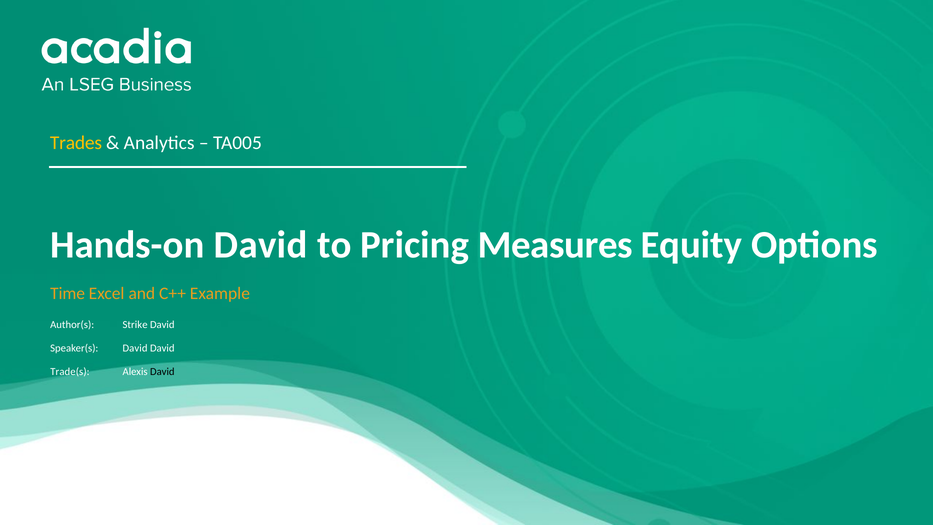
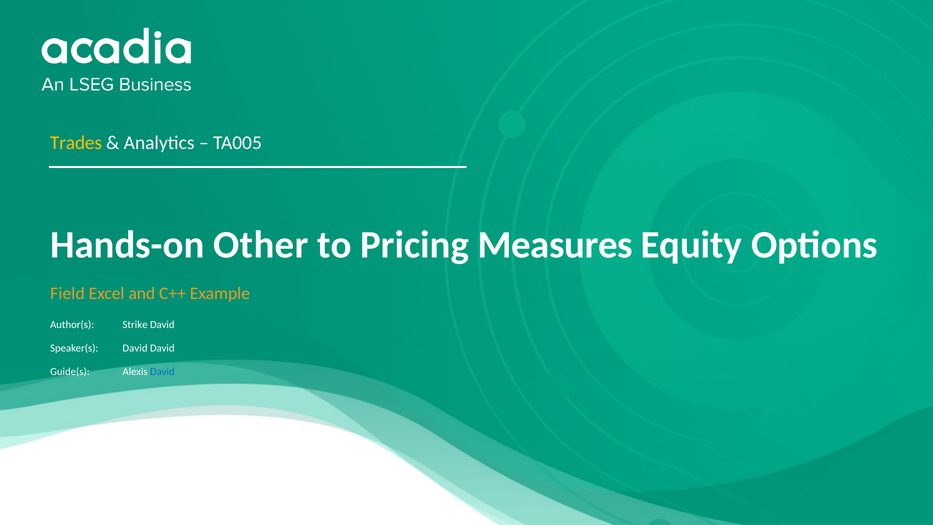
Hands-on David: David -> Other
Time: Time -> Field
Trade(s: Trade(s -> Guide(s
David at (162, 372) colour: black -> blue
